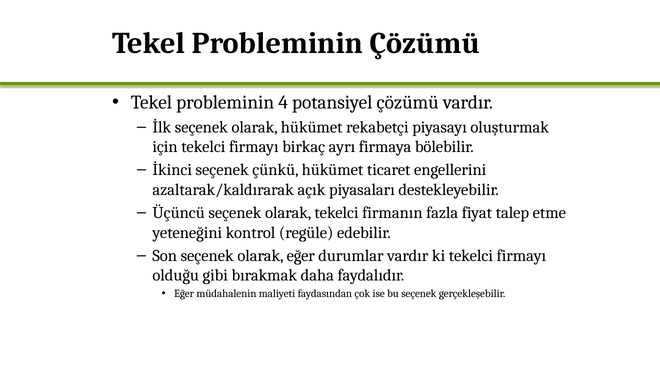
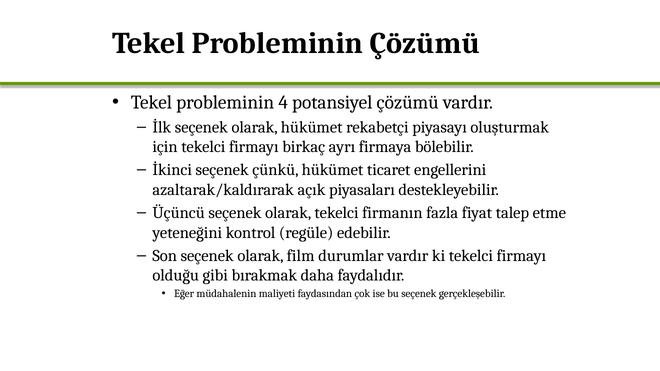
olarak eğer: eğer -> film
